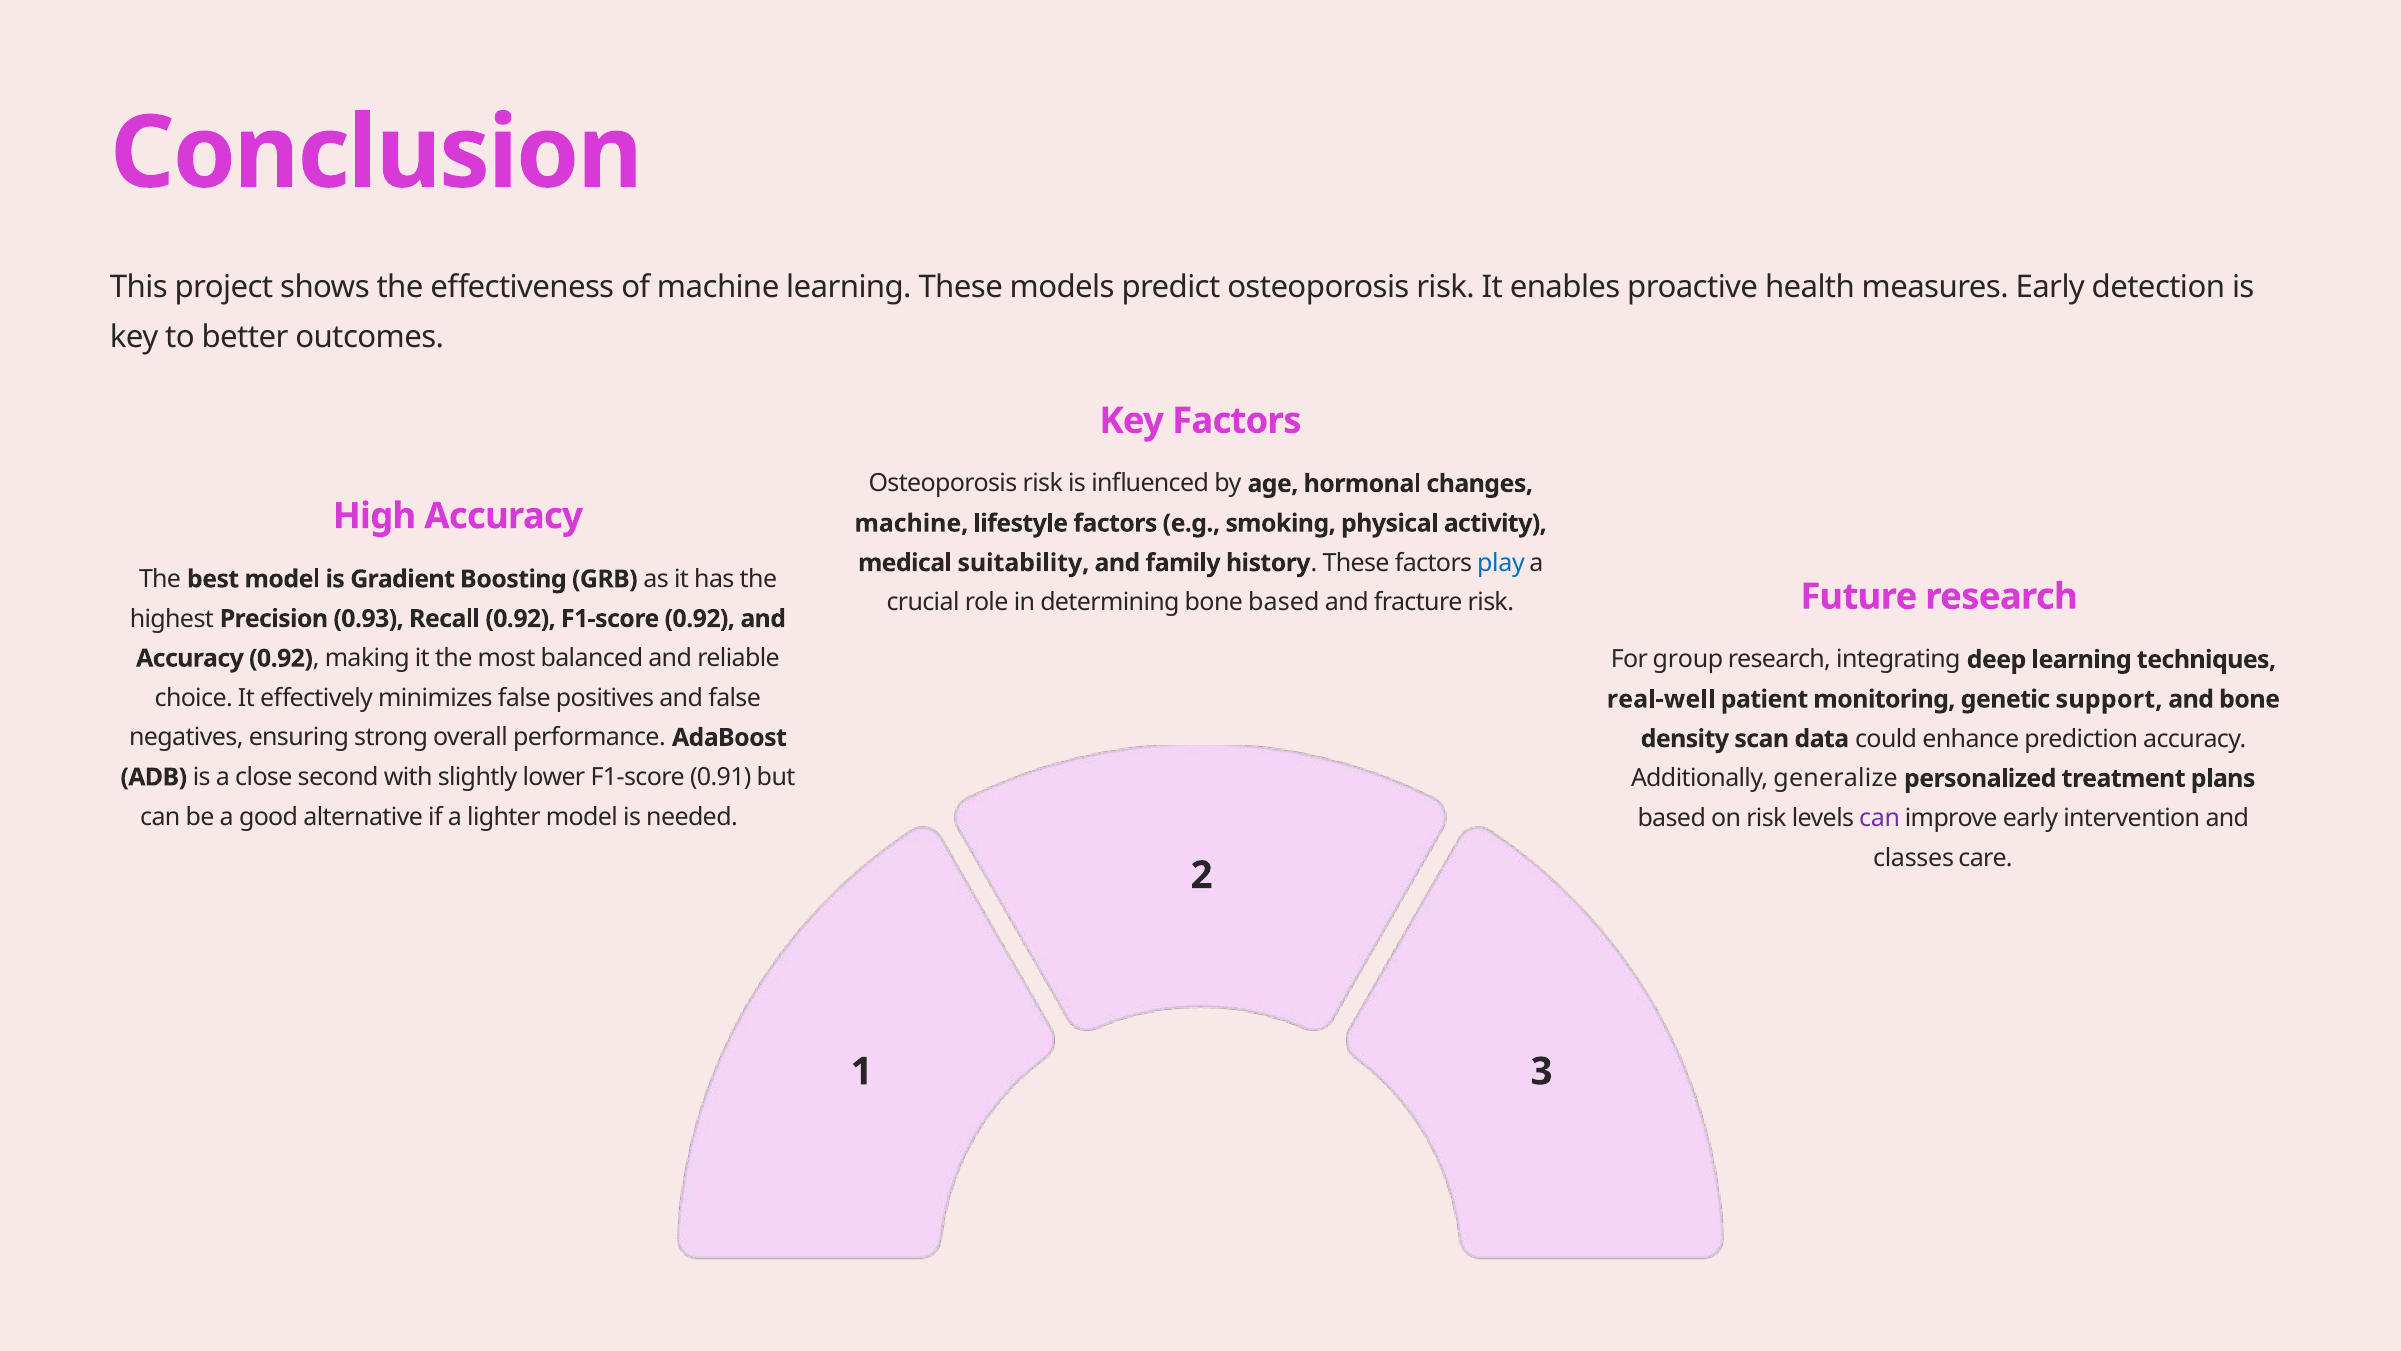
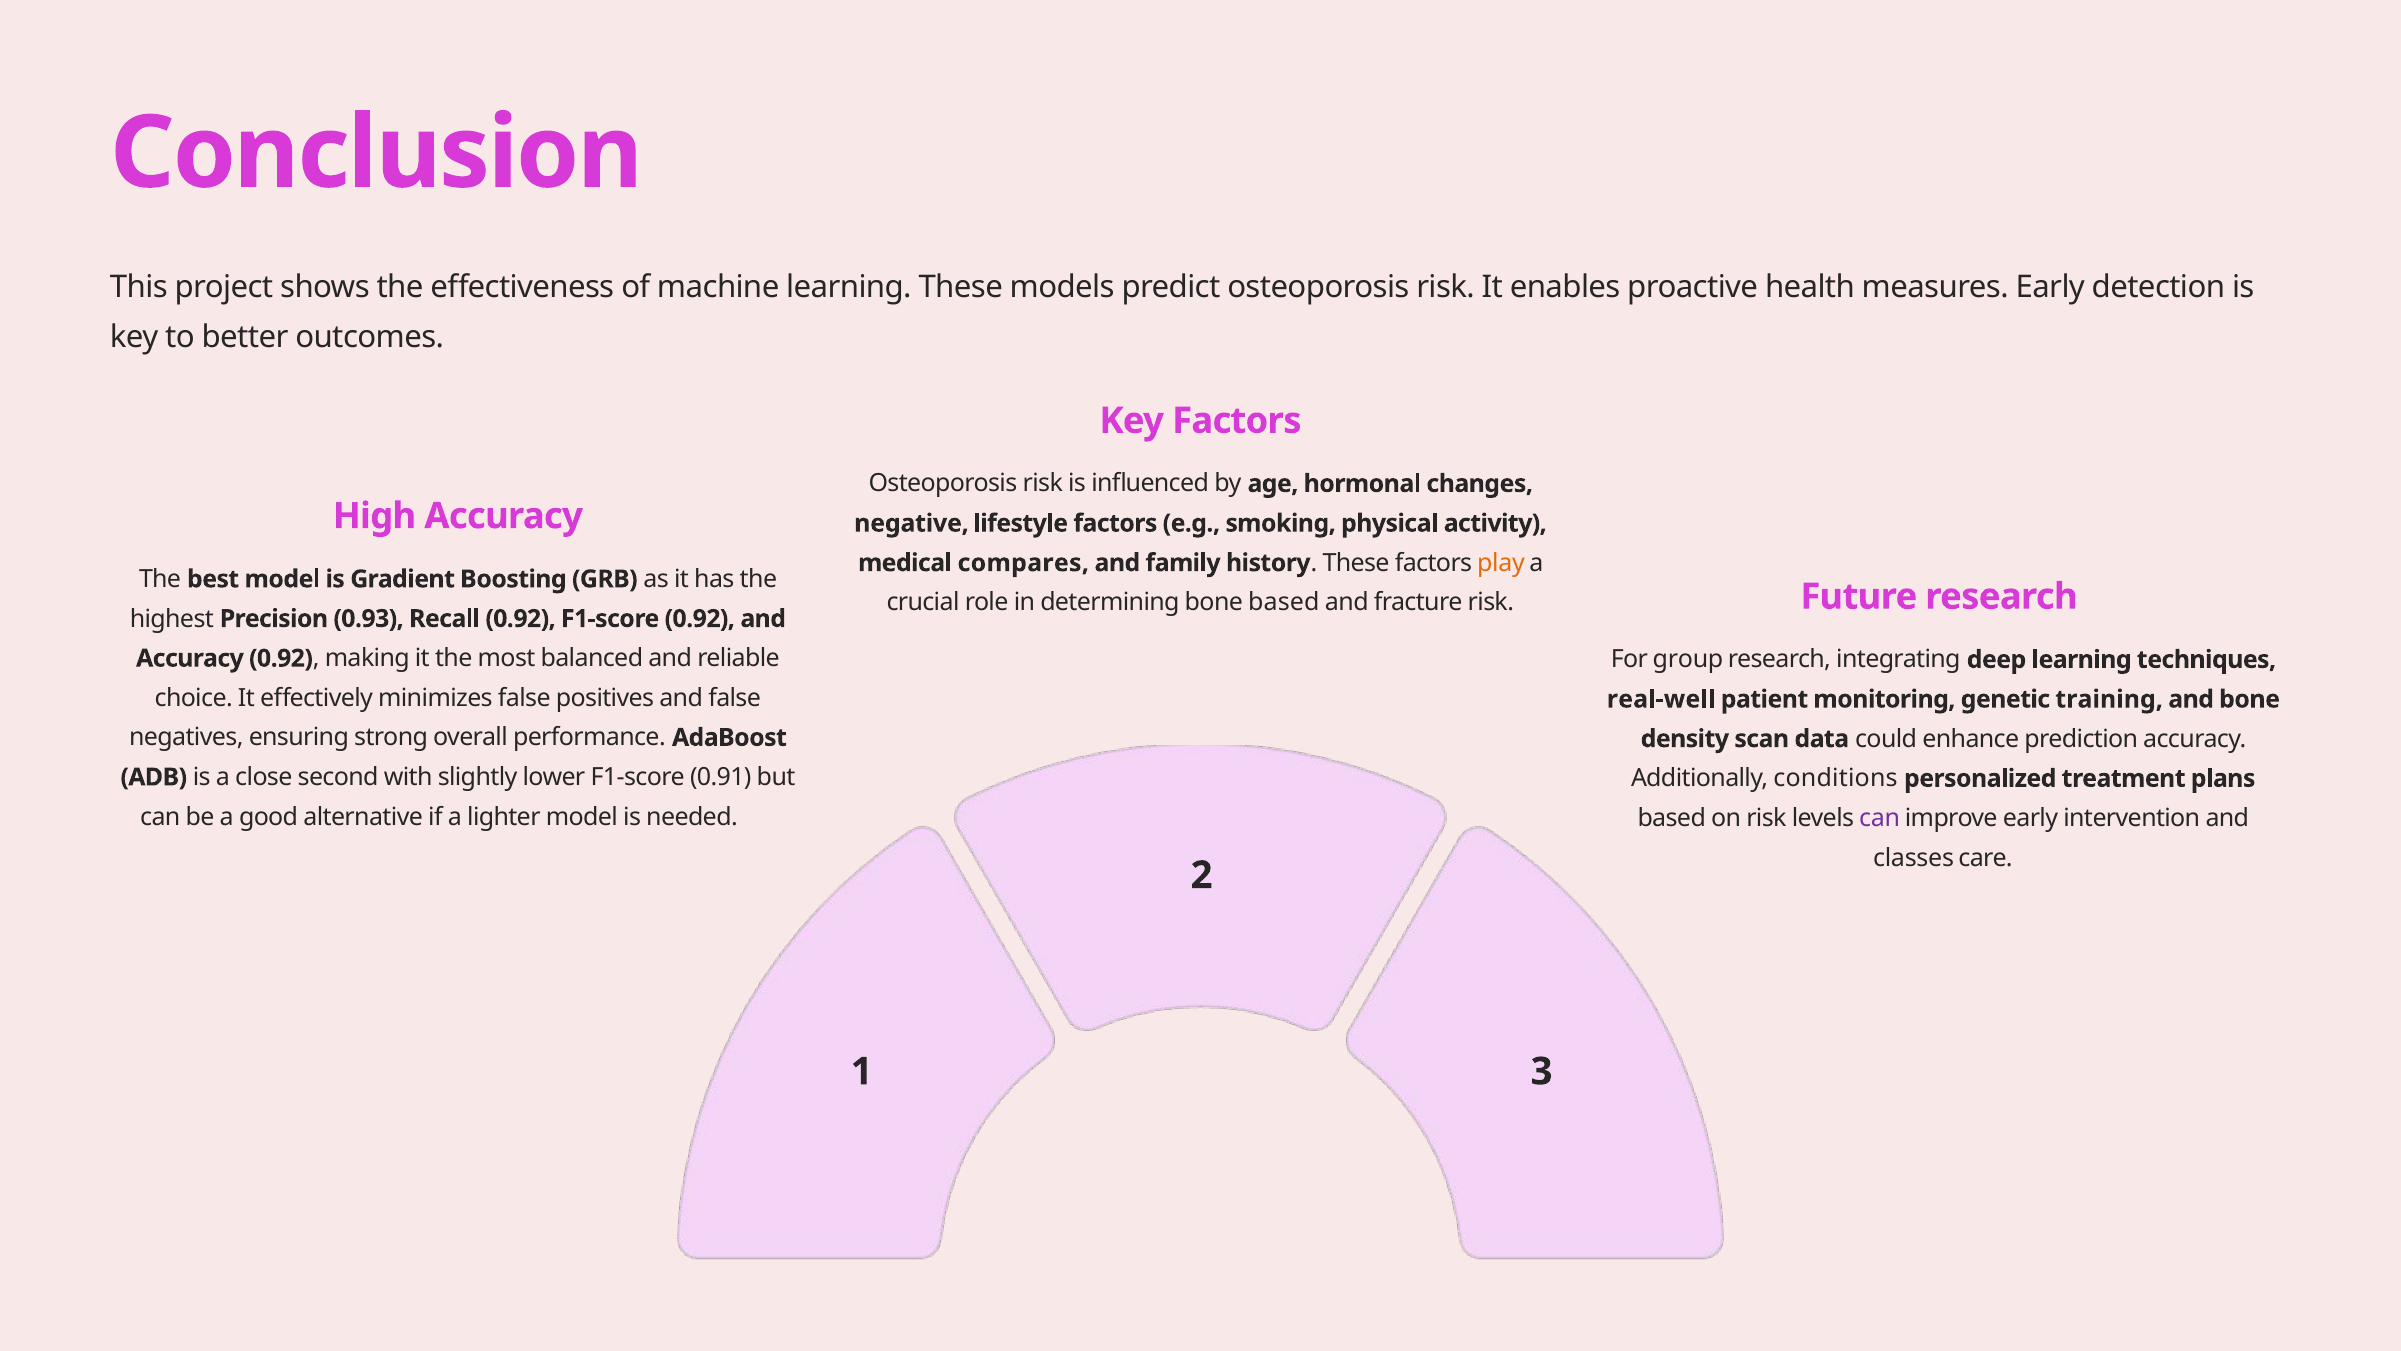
machine at (911, 523): machine -> negative
suitability: suitability -> compares
play colour: blue -> orange
support: support -> training
generalize: generalize -> conditions
